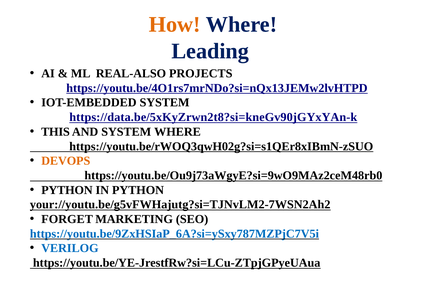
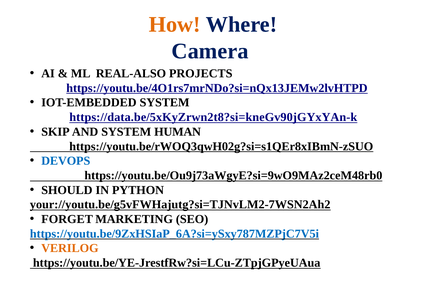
Leading: Leading -> Camera
THIS: THIS -> SKIP
SYSTEM WHERE: WHERE -> HUMAN
DEVOPS colour: orange -> blue
PYTHON at (67, 190): PYTHON -> SHOULD
VERILOG colour: blue -> orange
